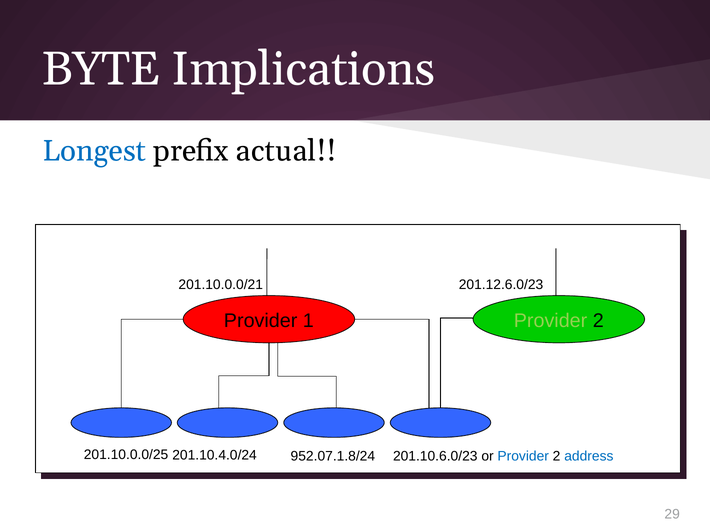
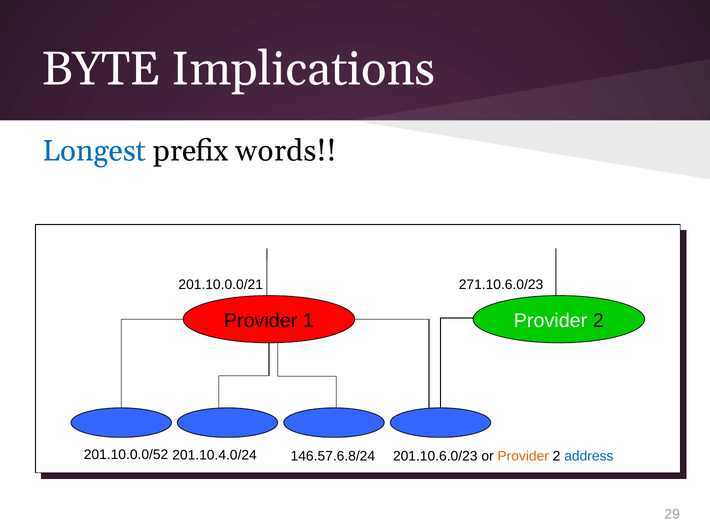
actual: actual -> words
201.12.6.0/23: 201.12.6.0/23 -> 271.10.6.0/23
Provider at (551, 321) colour: light green -> white
201.10.0.0/25: 201.10.0.0/25 -> 201.10.0.0/52
952.07.1.8/24: 952.07.1.8/24 -> 146.57.6.8/24
Provider at (523, 456) colour: blue -> orange
